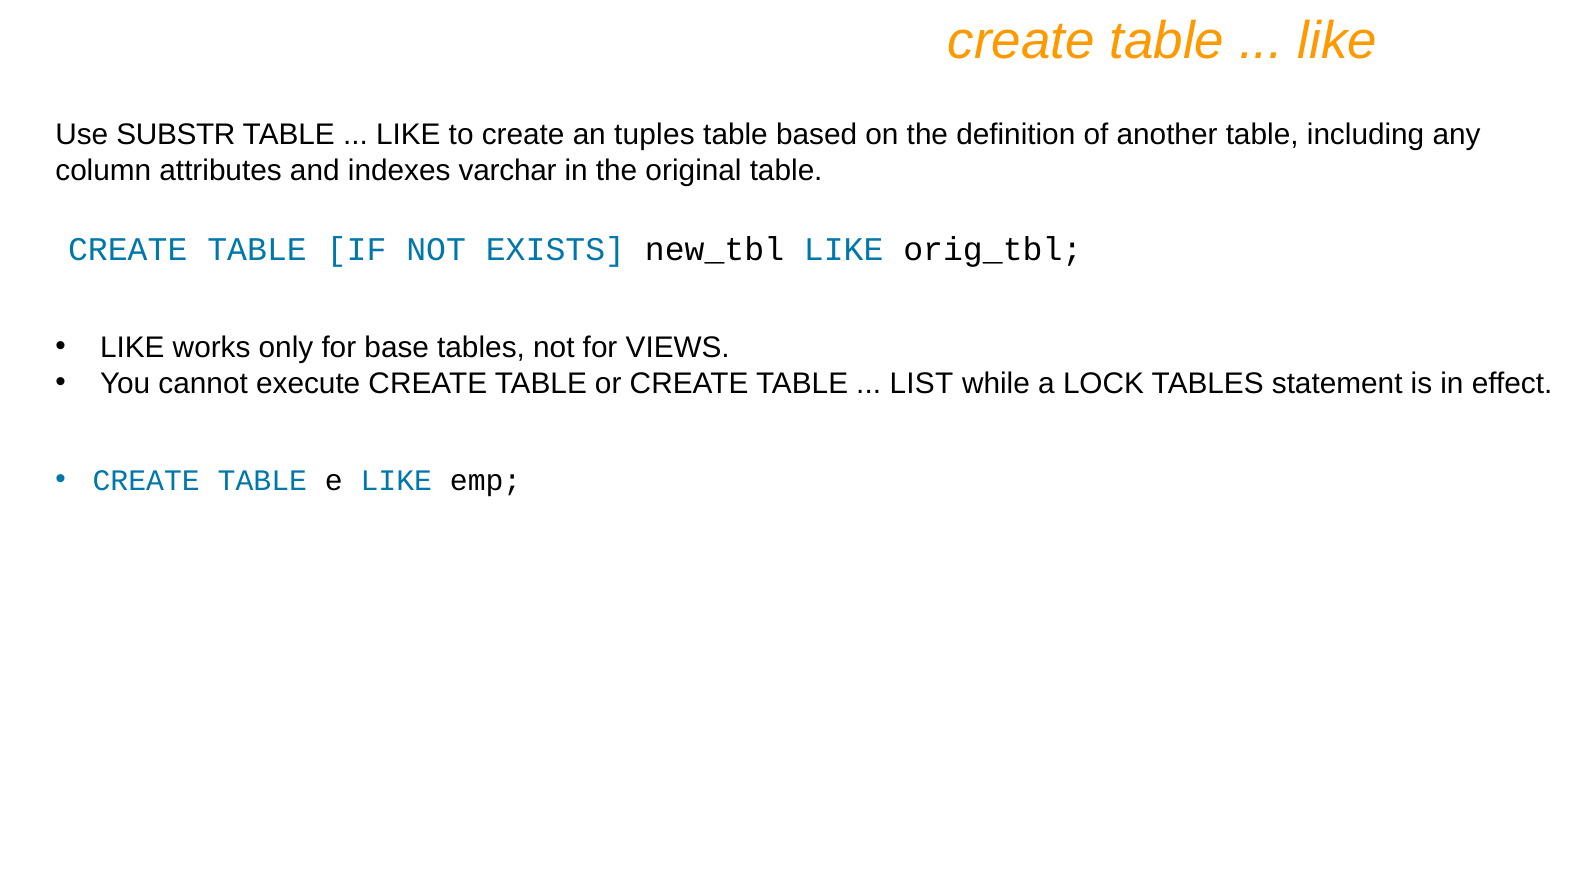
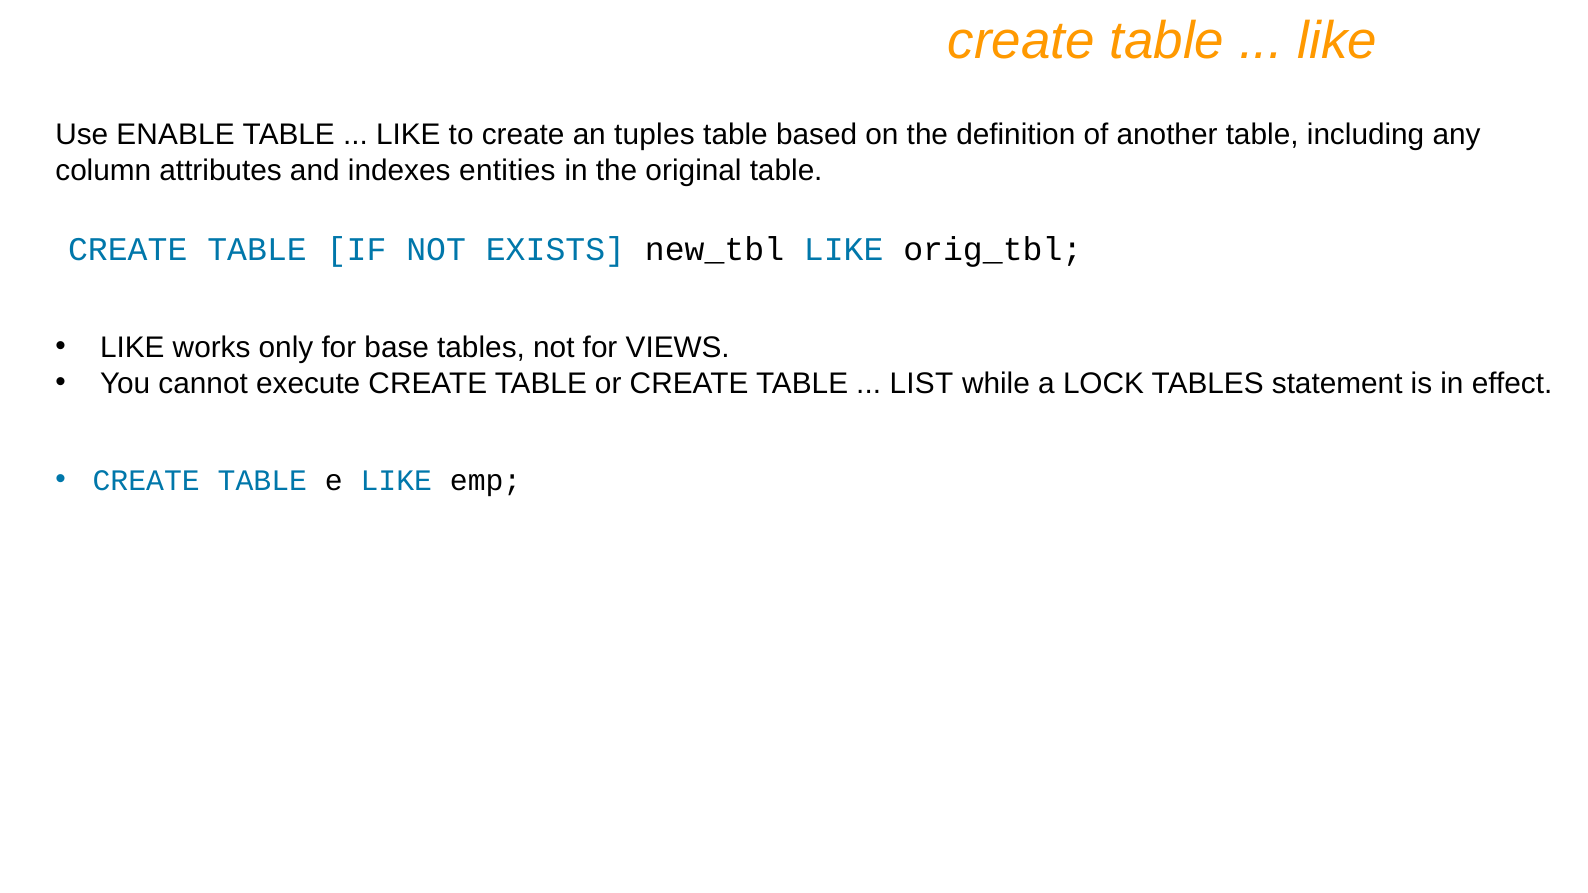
SUBSTR: SUBSTR -> ENABLE
varchar: varchar -> entities
